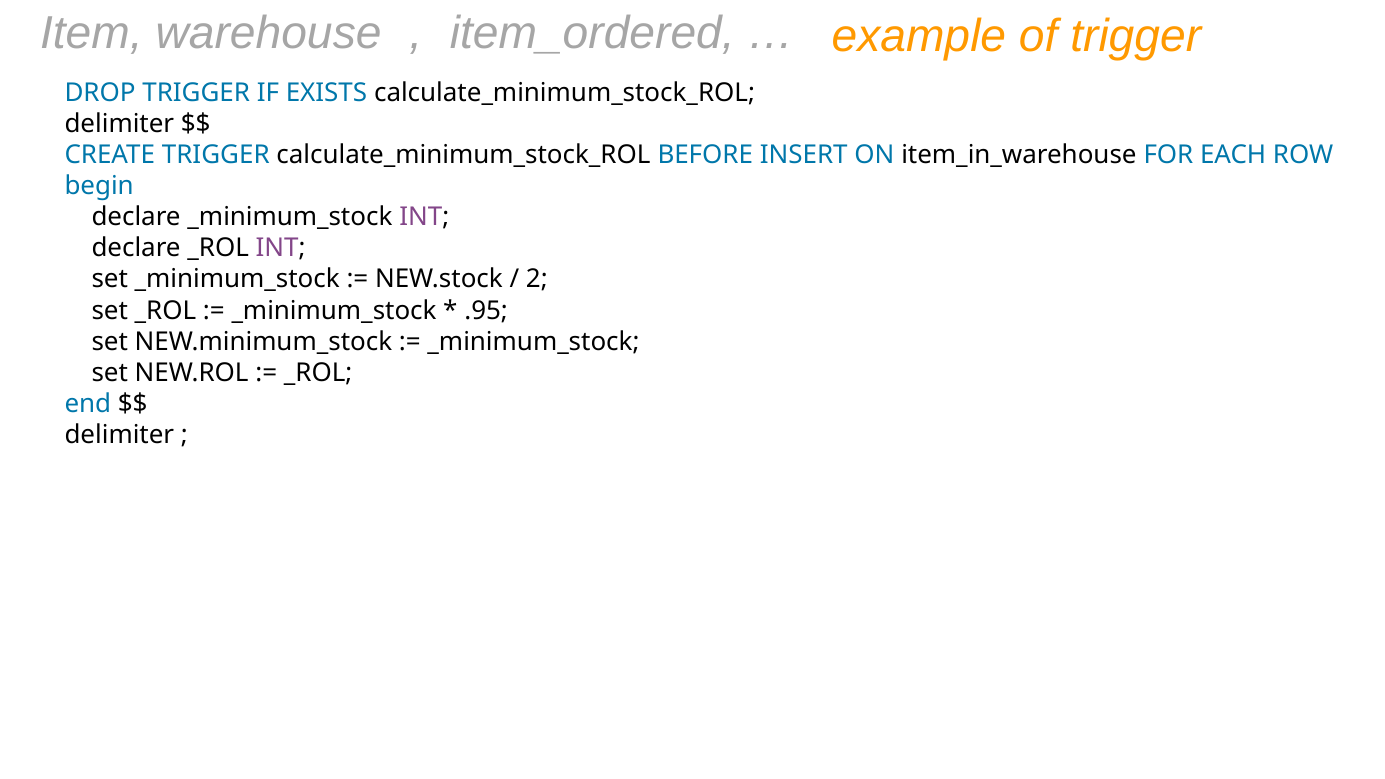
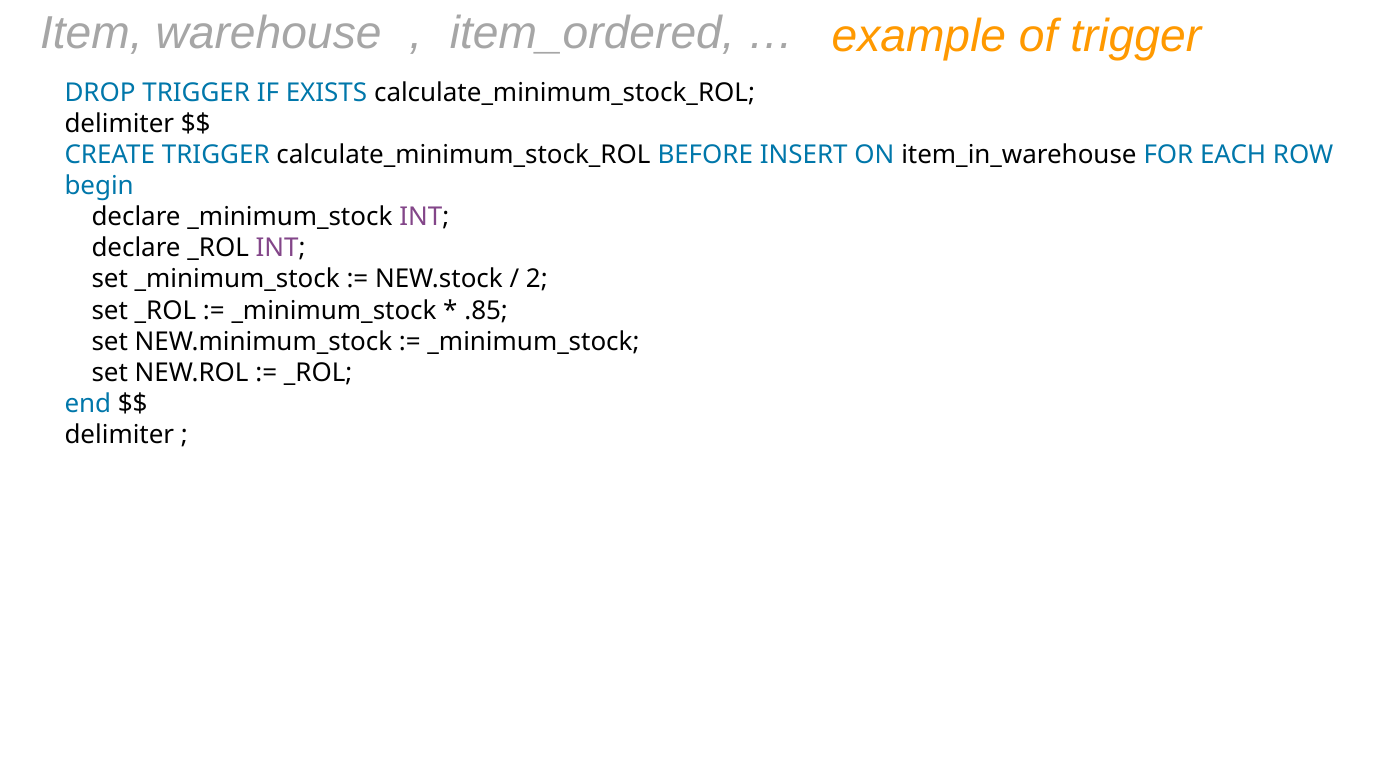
.95: .95 -> .85
